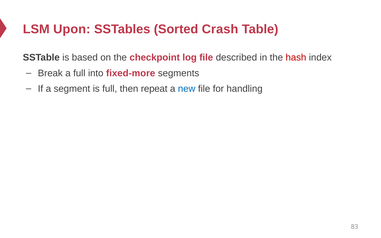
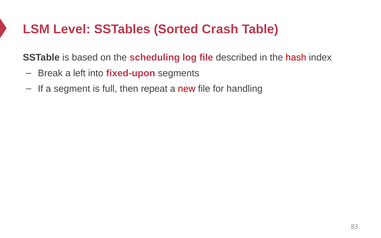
Upon: Upon -> Level
checkpoint: checkpoint -> scheduling
a full: full -> left
fixed-more: fixed-more -> fixed-upon
new colour: blue -> red
